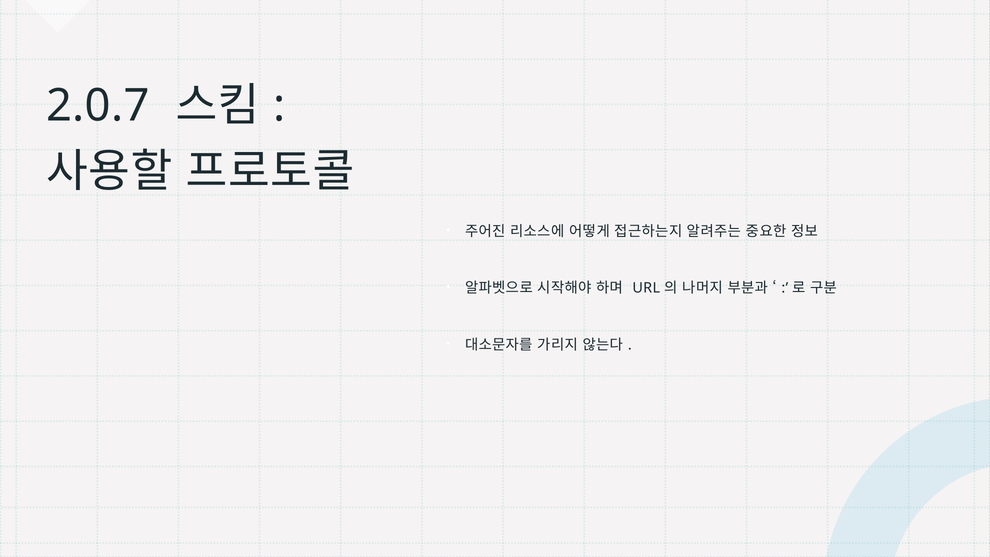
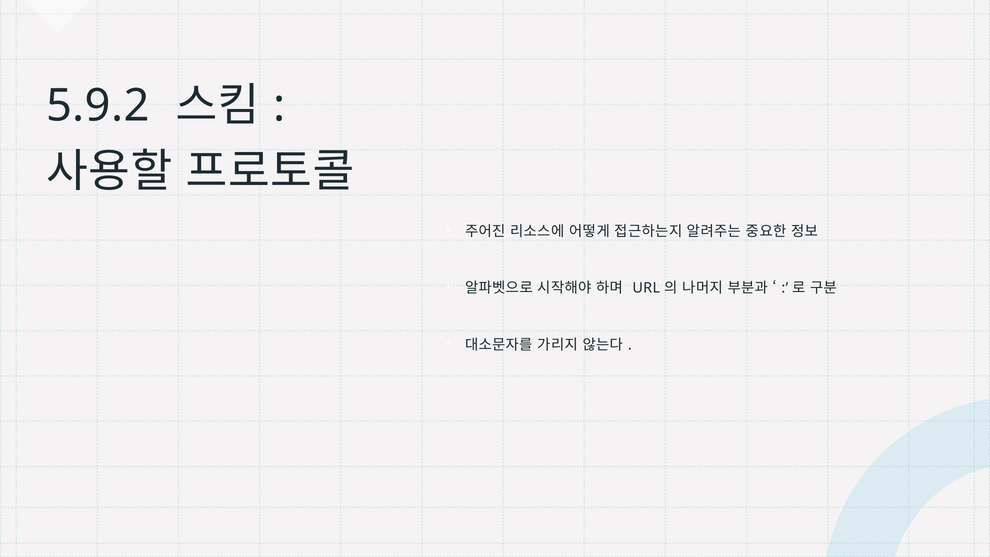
2.0.7: 2.0.7 -> 5.9.2
